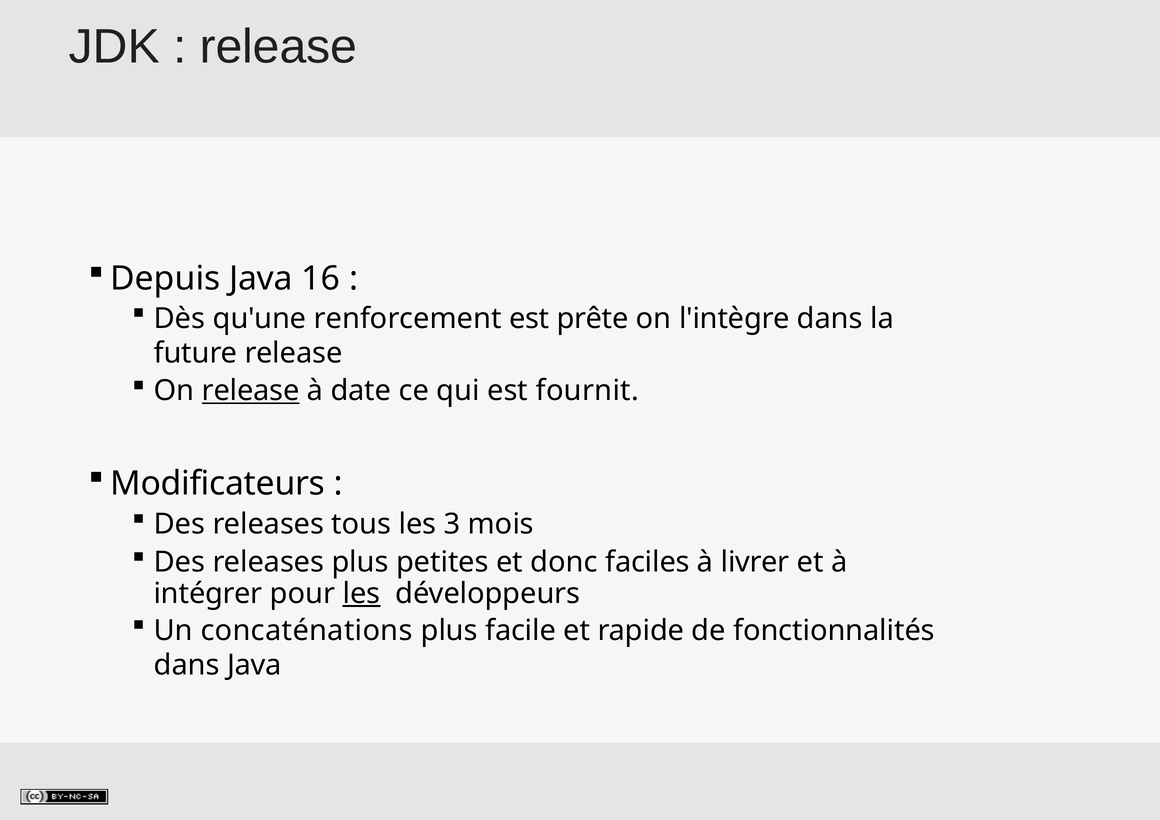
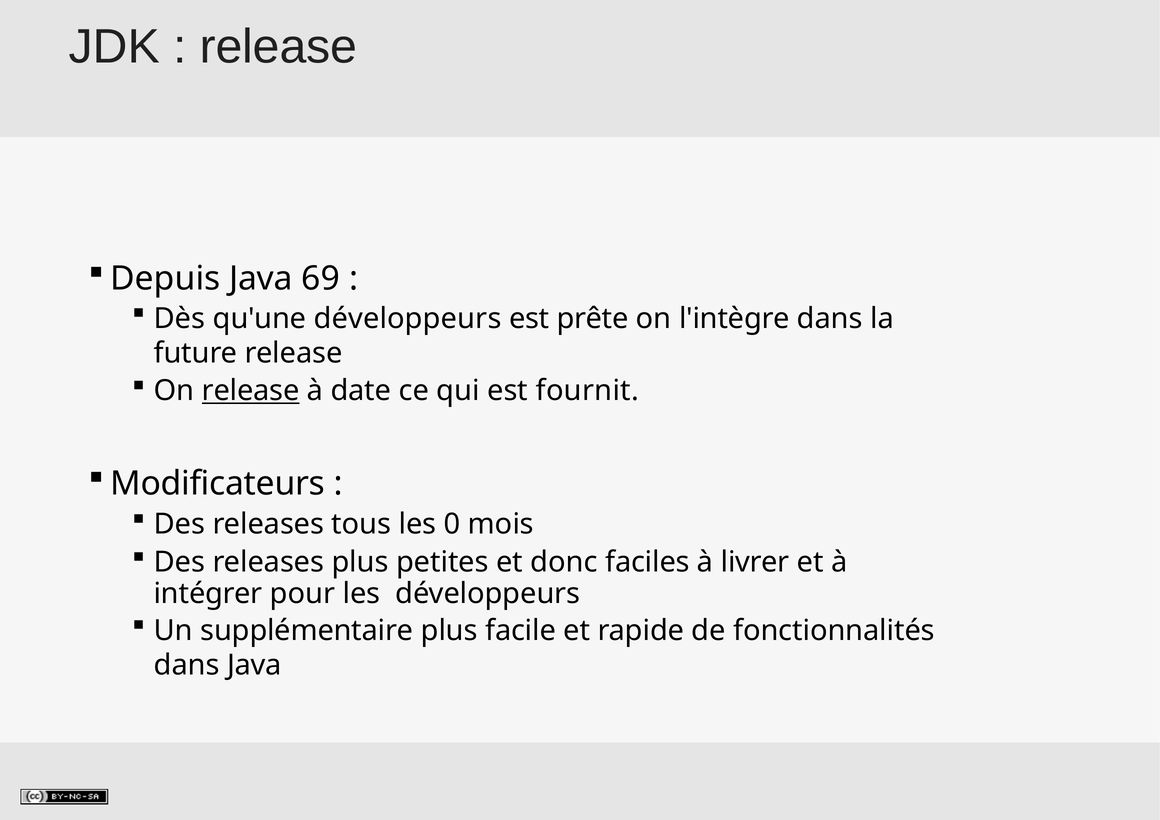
16: 16 -> 69
qu'une renforcement: renforcement -> développeurs
3: 3 -> 0
les at (361, 593) underline: present -> none
concaténations: concaténations -> supplémentaire
